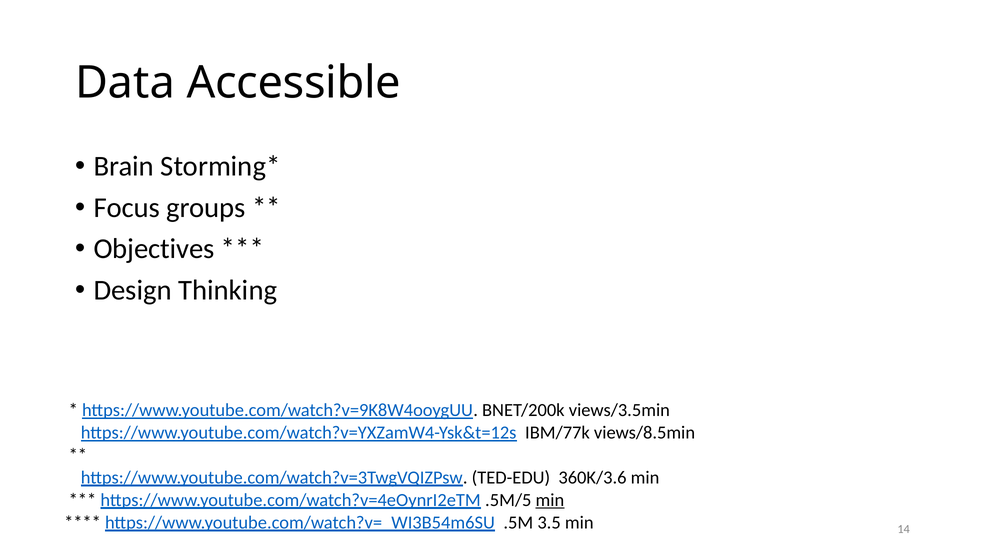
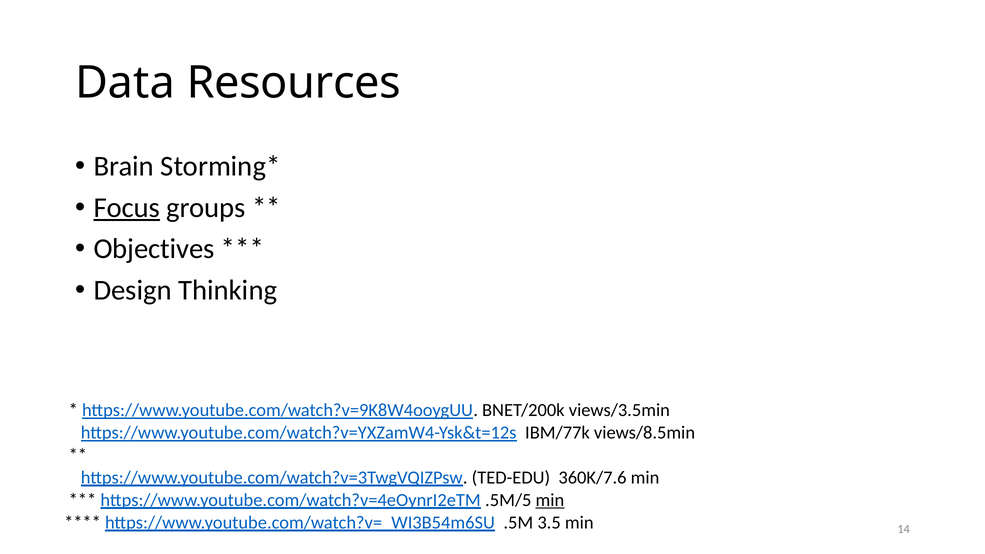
Accessible: Accessible -> Resources
Focus underline: none -> present
360K/3.6: 360K/3.6 -> 360K/7.6
